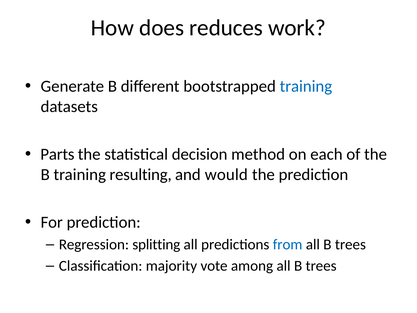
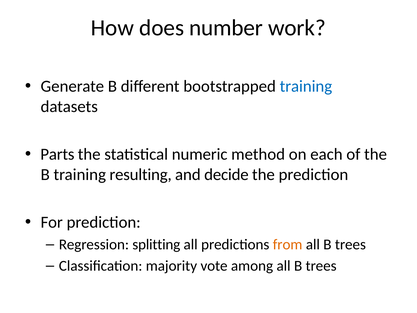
reduces: reduces -> number
decision: decision -> numeric
would: would -> decide
from colour: blue -> orange
